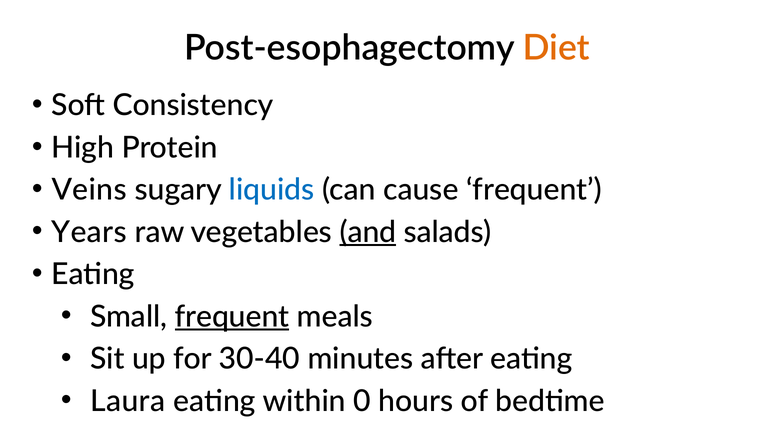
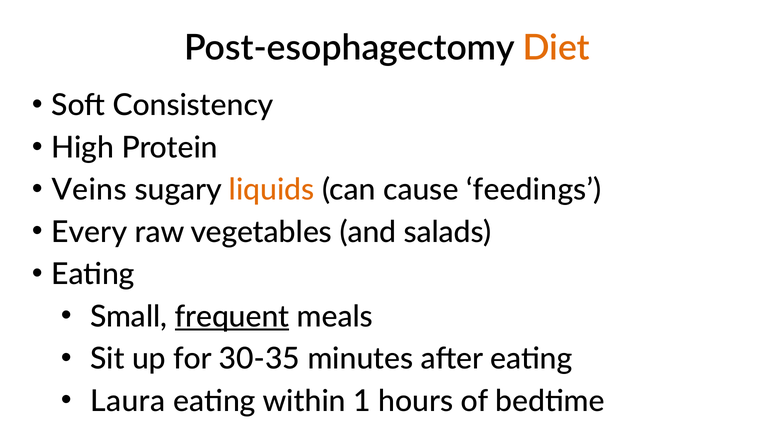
liquids colour: blue -> orange
cause frequent: frequent -> feedings
Years: Years -> Every
and underline: present -> none
30-40: 30-40 -> 30-35
0: 0 -> 1
